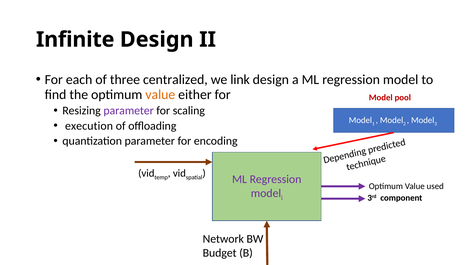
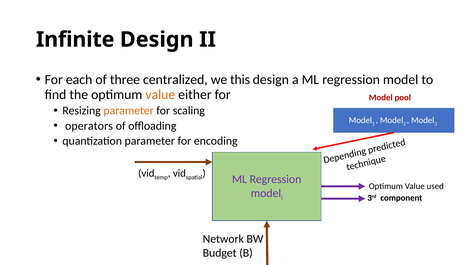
link: link -> this
parameter at (129, 111) colour: purple -> orange
execution: execution -> operators
